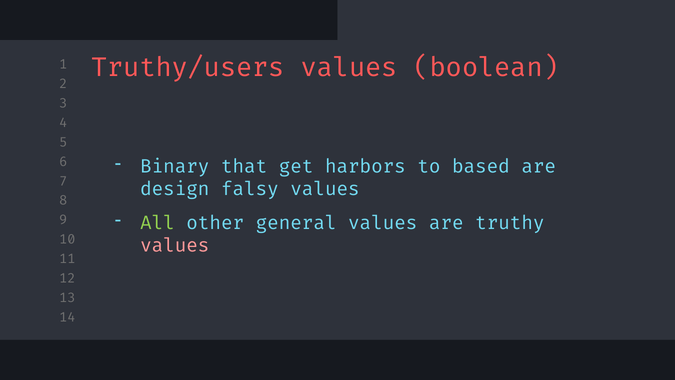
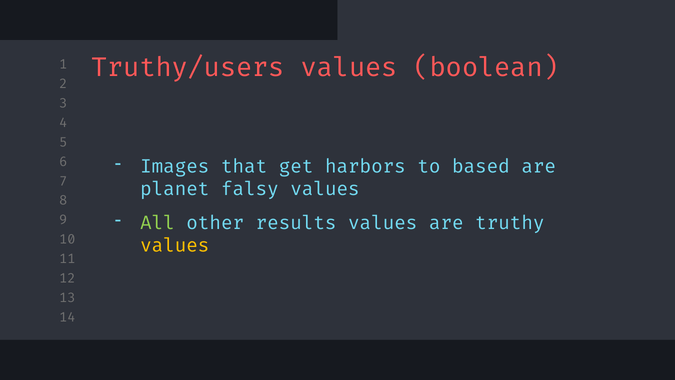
Binary: Binary -> Images
design: design -> planet
general: general -> results
values at (175, 245) colour: pink -> yellow
